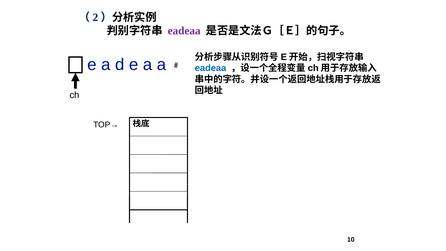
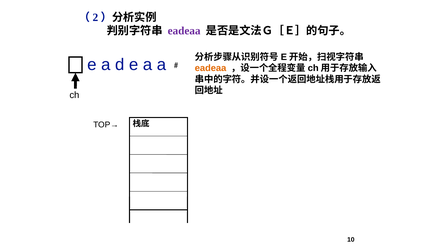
eadeaa at (211, 68) colour: blue -> orange
